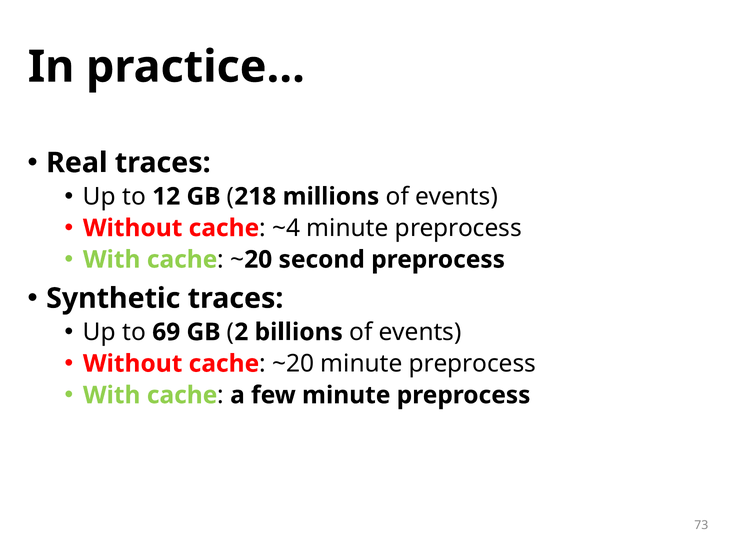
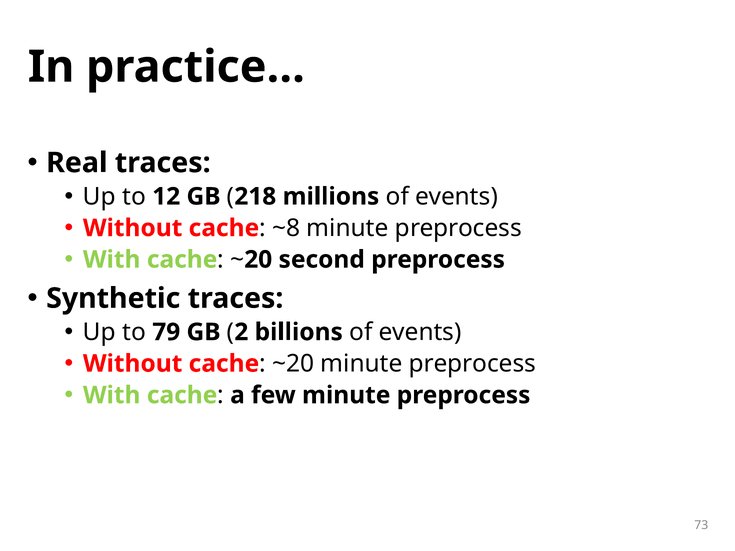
~4: ~4 -> ~8
69: 69 -> 79
